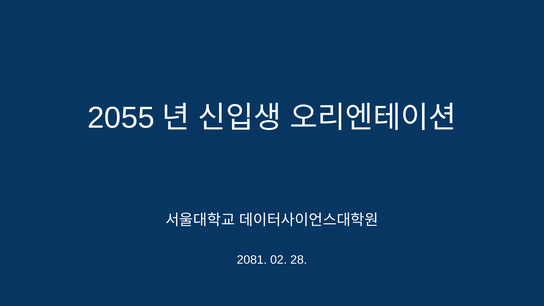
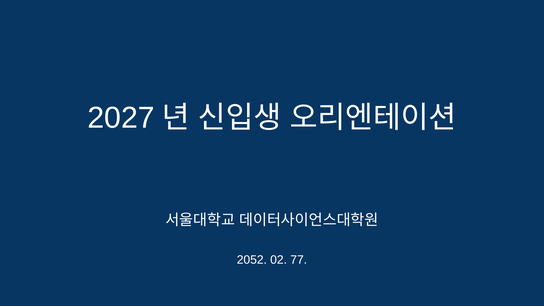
2055: 2055 -> 2027
2081: 2081 -> 2052
28: 28 -> 77
